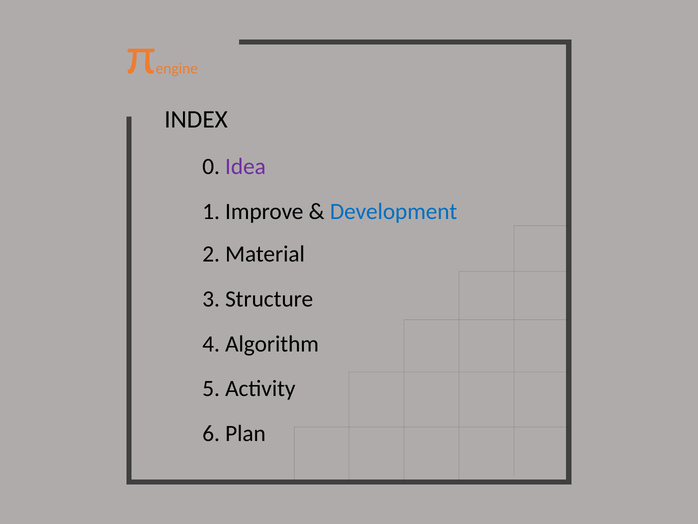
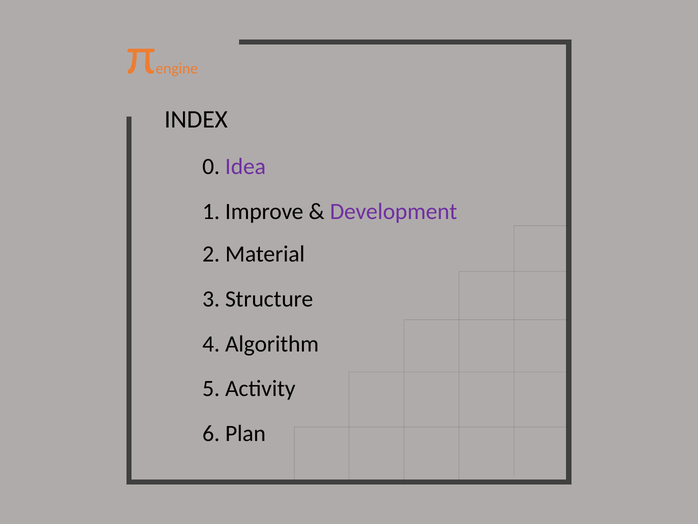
Development colour: blue -> purple
